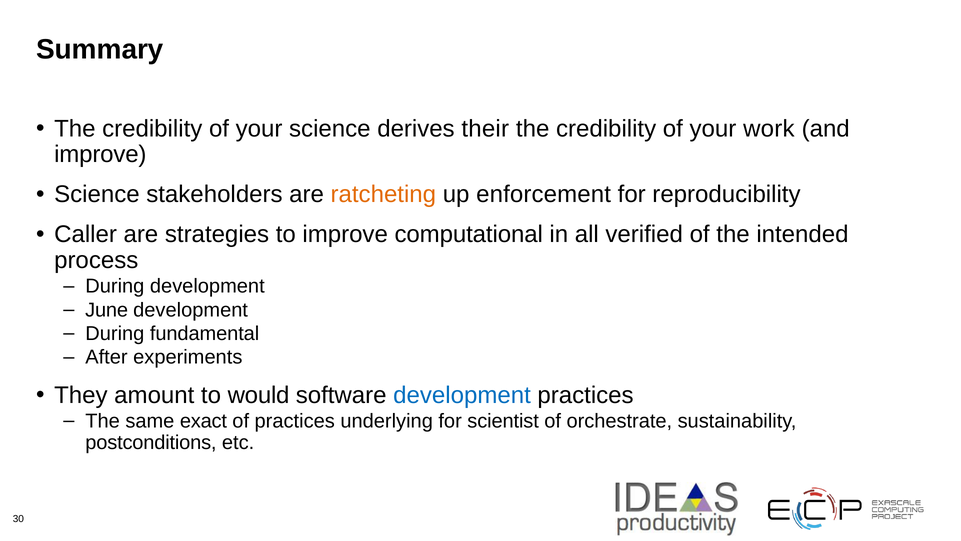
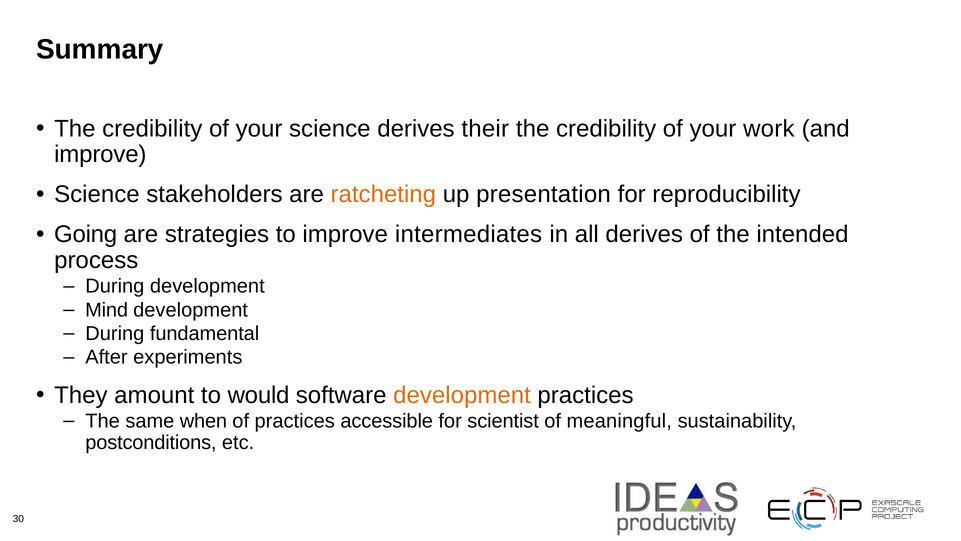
enforcement: enforcement -> presentation
Caller: Caller -> Going
computational: computational -> intermediates
all verified: verified -> derives
June: June -> Mind
development at (462, 395) colour: blue -> orange
exact: exact -> when
underlying: underlying -> accessible
orchestrate: orchestrate -> meaningful
